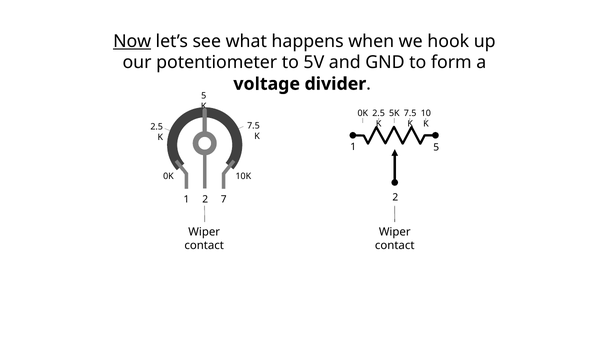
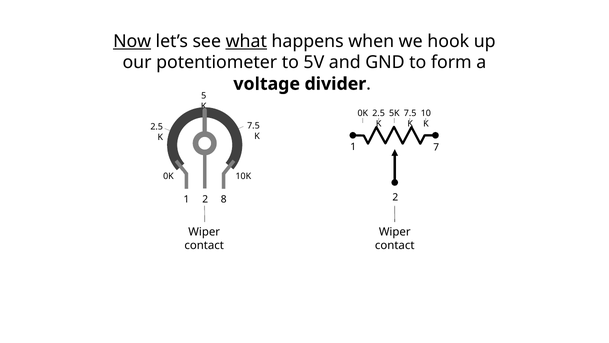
what underline: none -> present
1 5: 5 -> 7
7: 7 -> 8
